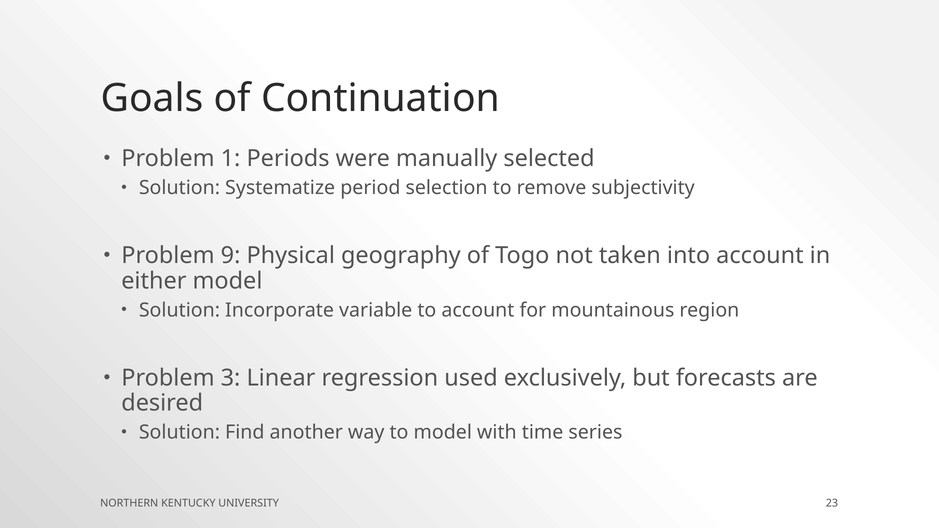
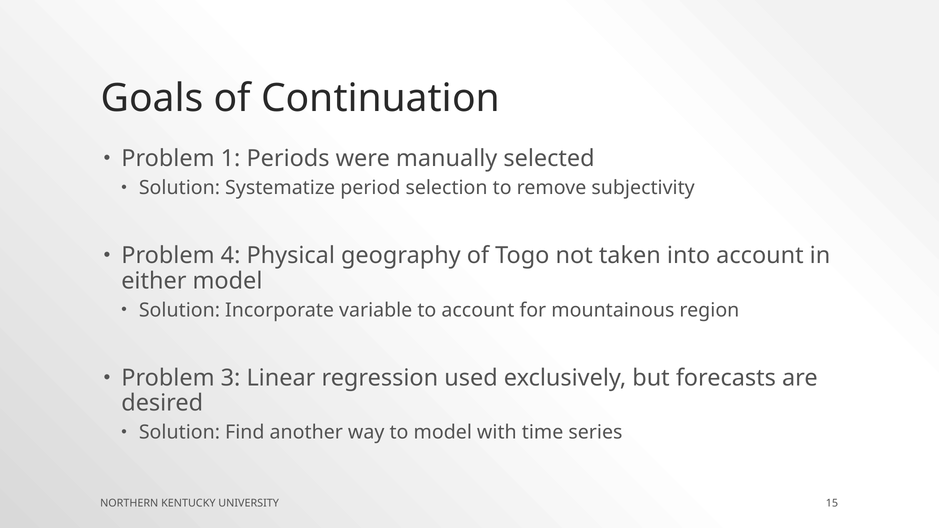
9: 9 -> 4
23: 23 -> 15
